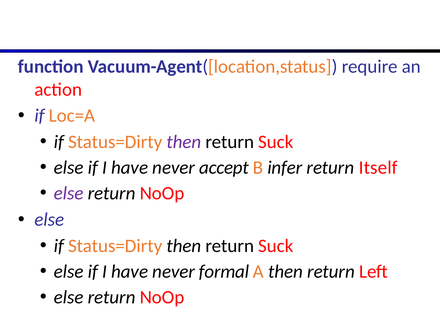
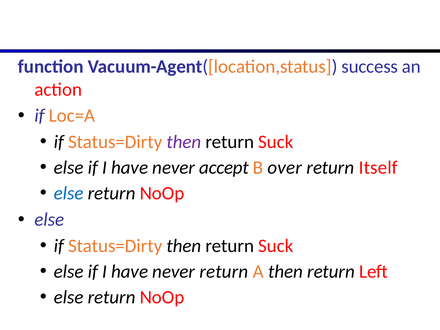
require: require -> success
infer: infer -> over
else at (69, 193) colour: purple -> blue
never formal: formal -> return
